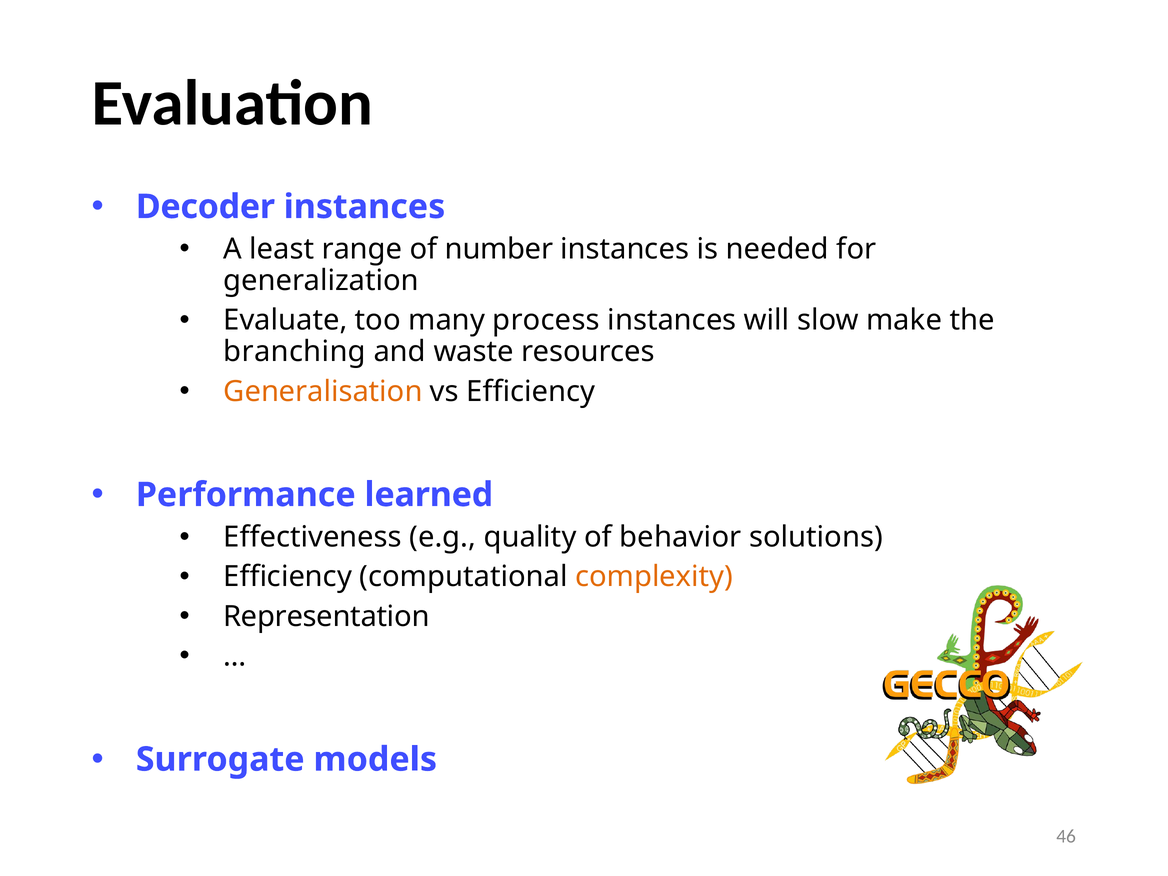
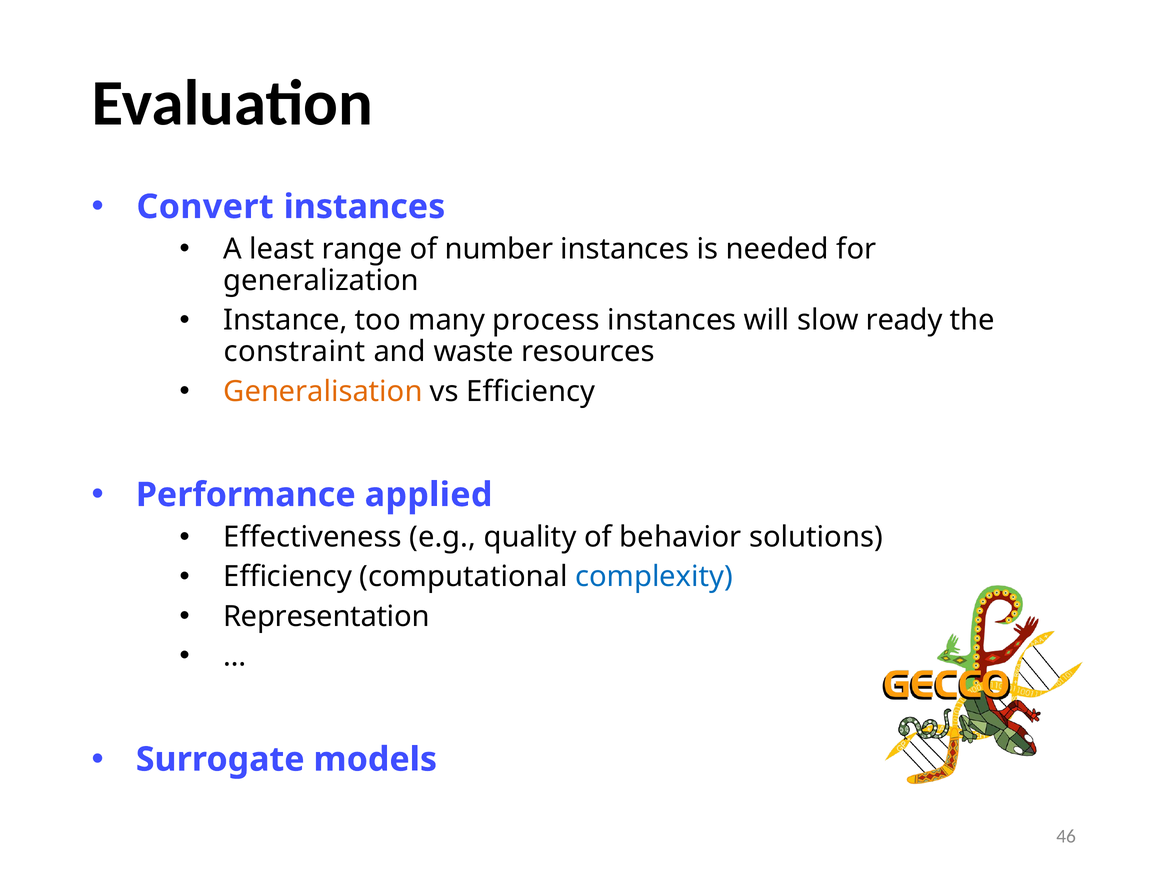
Decoder: Decoder -> Convert
Evaluate: Evaluate -> Instance
make: make -> ready
branching: branching -> constraint
learned: learned -> applied
complexity colour: orange -> blue
